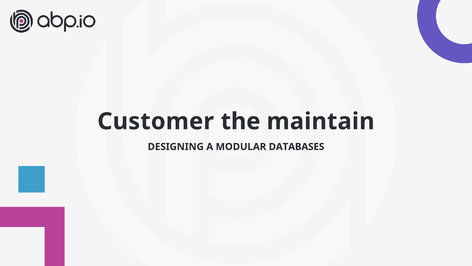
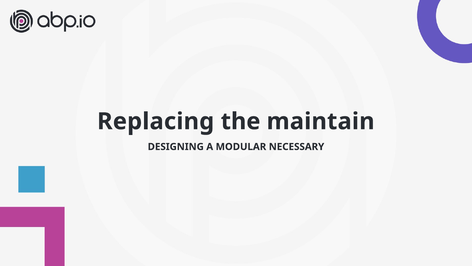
Customer: Customer -> Replacing
DATABASES: DATABASES -> NECESSARY
